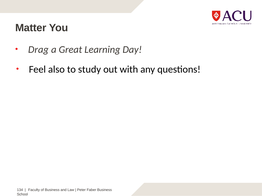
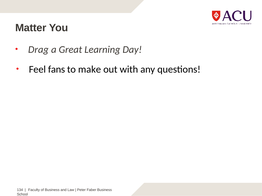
also: also -> fans
study: study -> make
